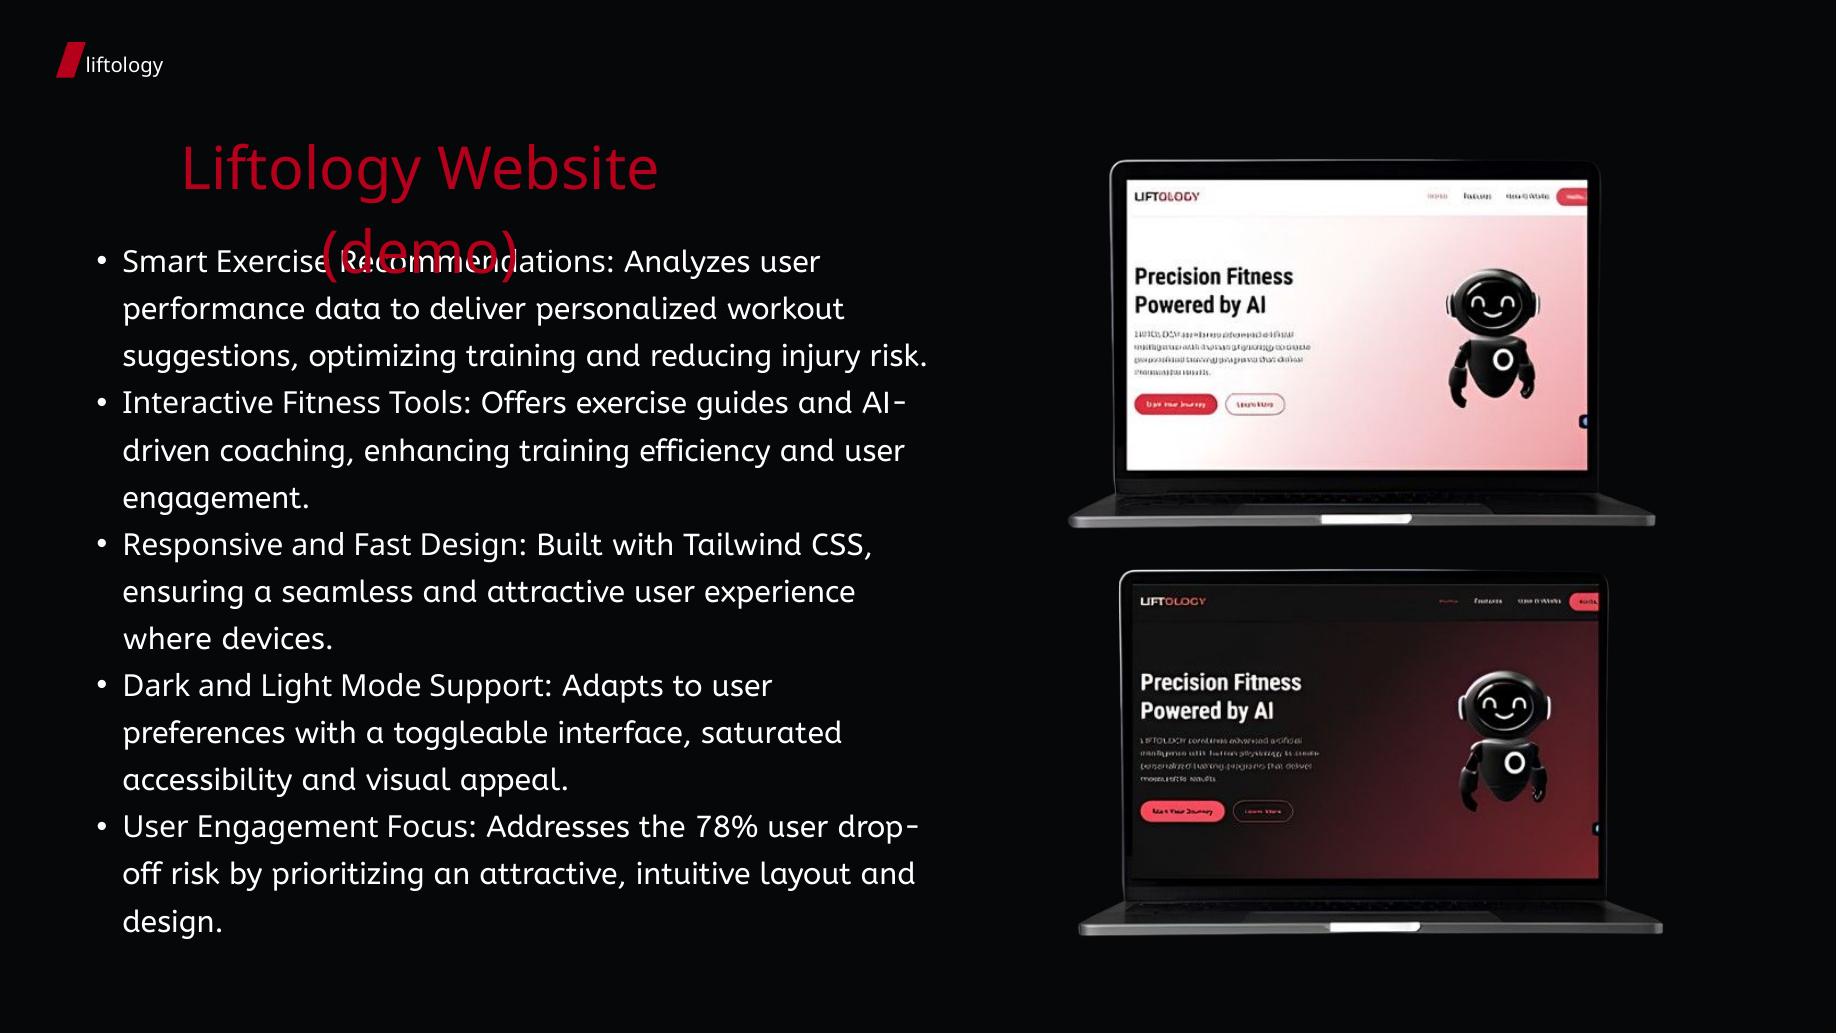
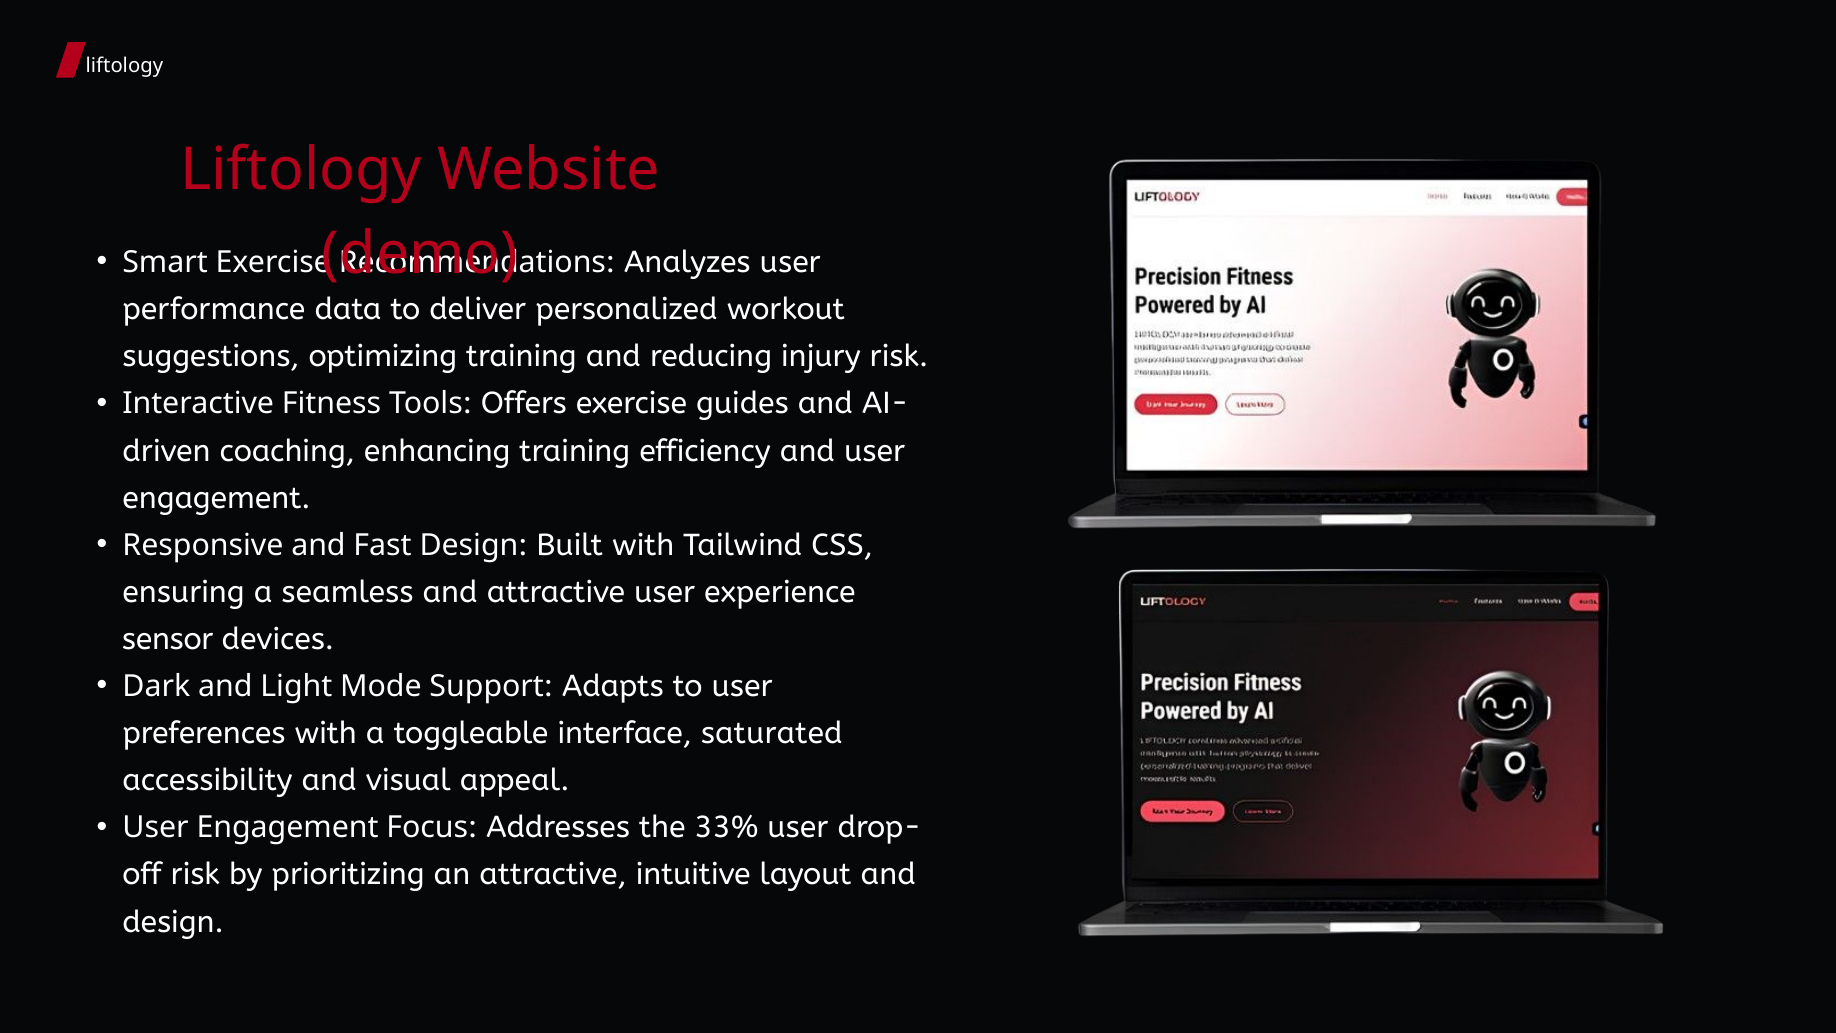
where: where -> sensor
78%: 78% -> 33%
